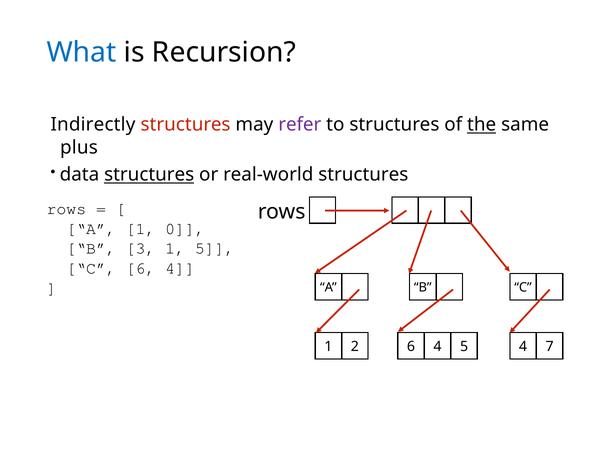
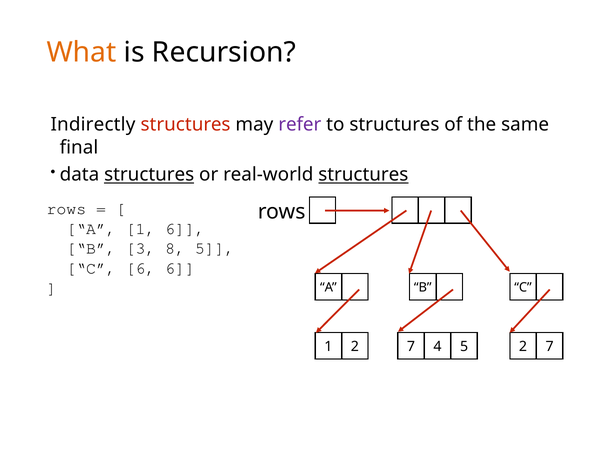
What colour: blue -> orange
the underline: present -> none
plus: plus -> final
structures at (363, 175) underline: none -> present
1 0: 0 -> 6
3 1: 1 -> 8
C 6 4: 4 -> 6
1 2 6: 6 -> 7
4 4: 4 -> 2
